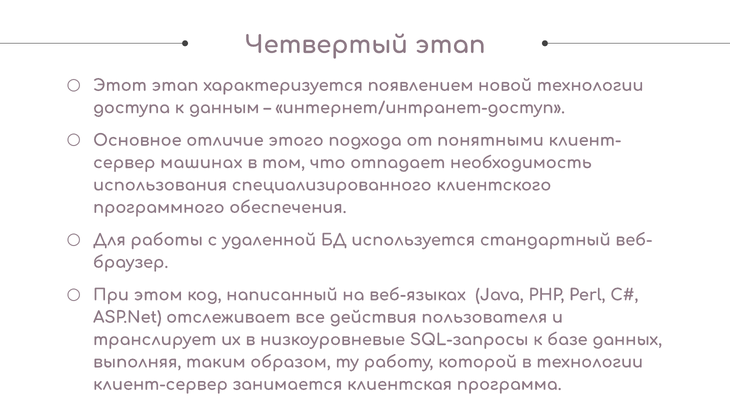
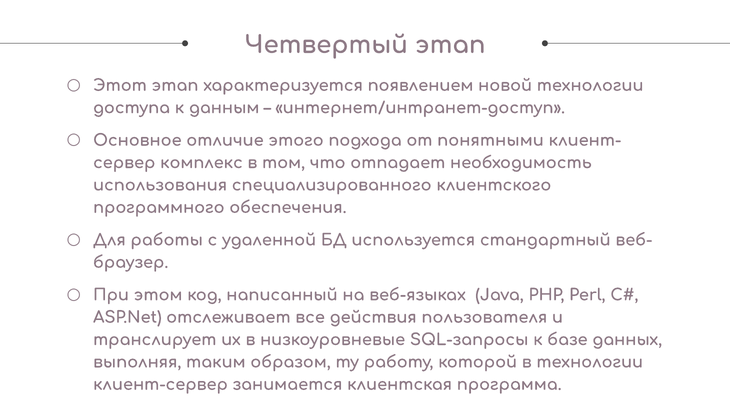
машинах: машинах -> комплекс
